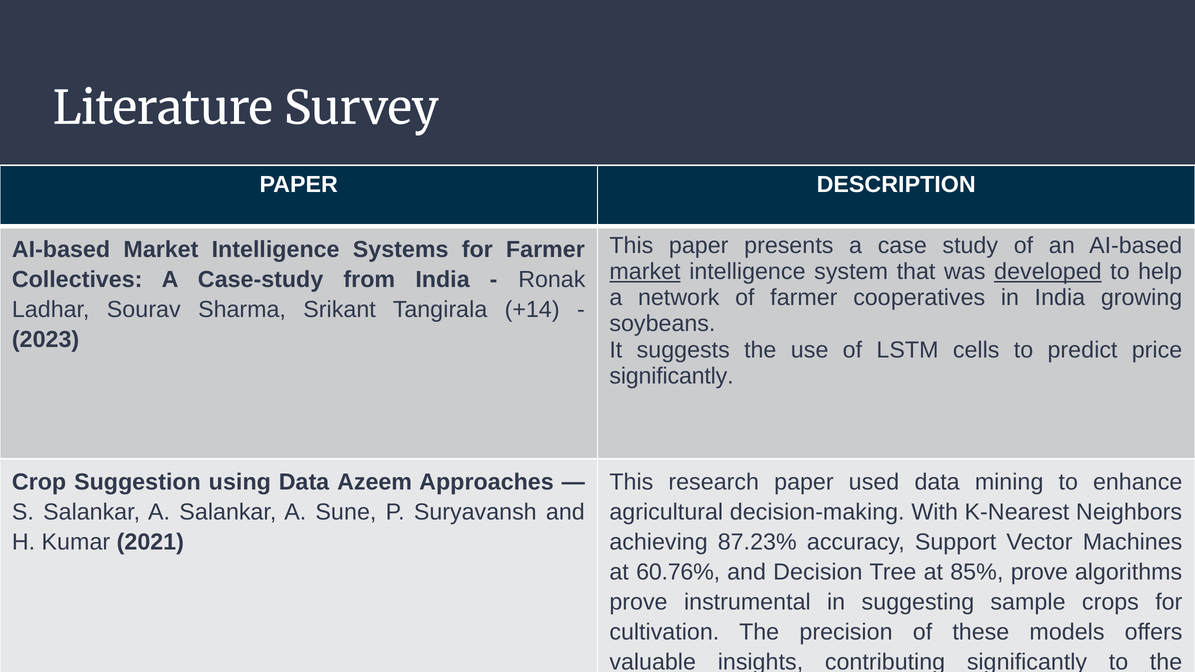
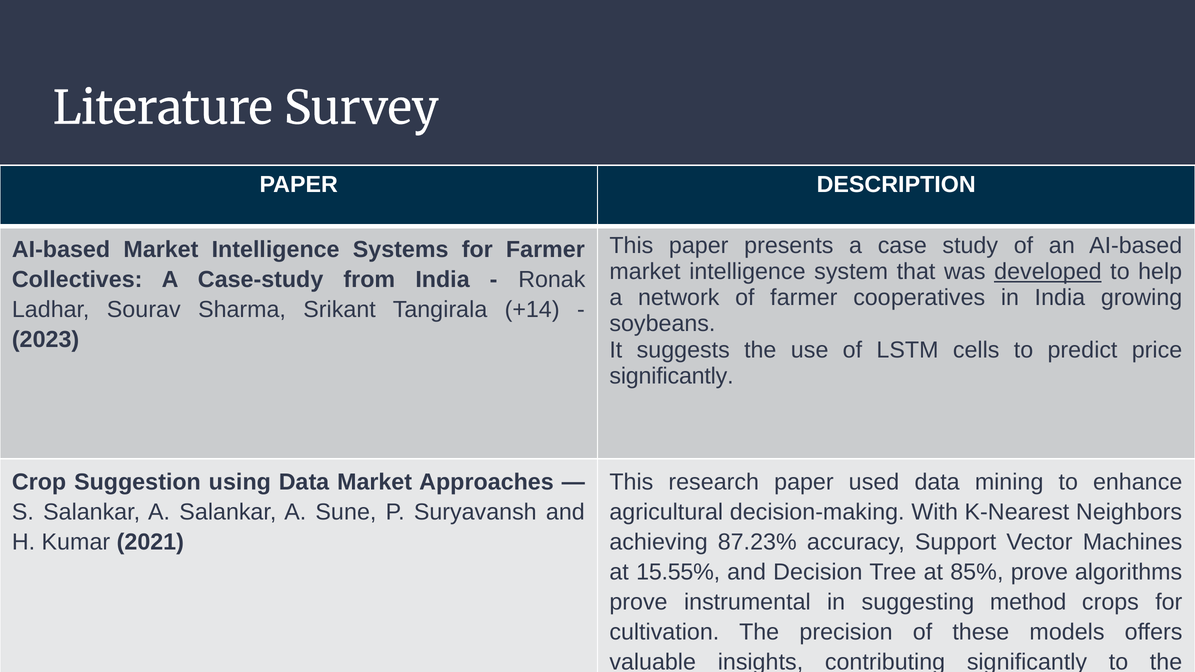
market at (645, 272) underline: present -> none
Data Azeem: Azeem -> Market
60.76%: 60.76% -> 15.55%
sample: sample -> method
